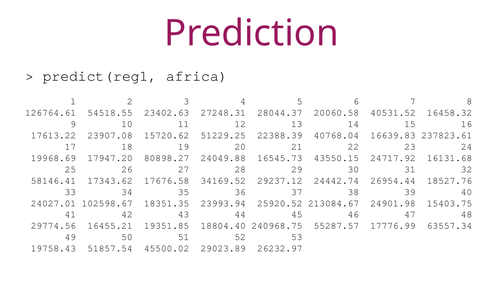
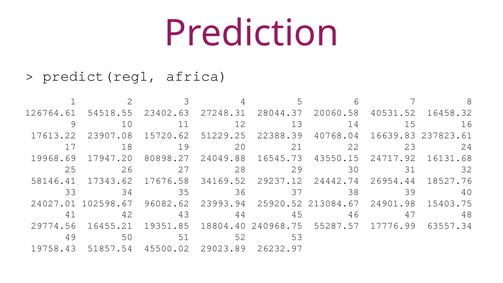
18351.35: 18351.35 -> 96082.62
